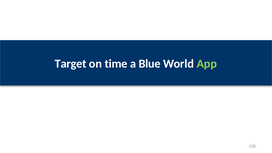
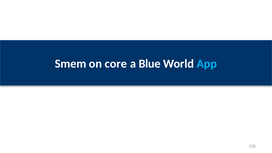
Target: Target -> Smem
time: time -> core
App colour: light green -> light blue
